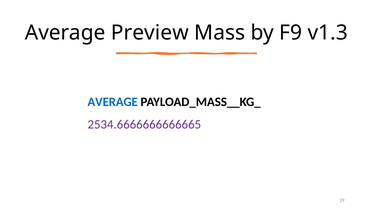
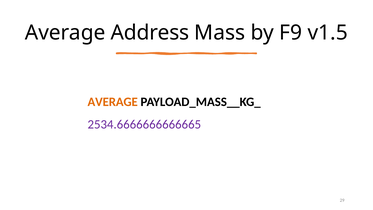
Preview: Preview -> Address
v1.3: v1.3 -> v1.5
AVERAGE at (113, 102) colour: blue -> orange
